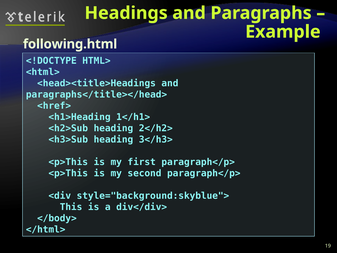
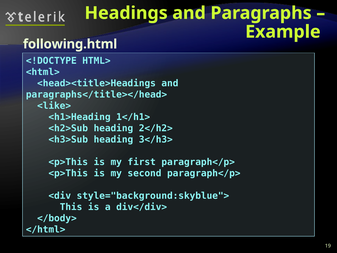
<href>: <href> -> <like>
